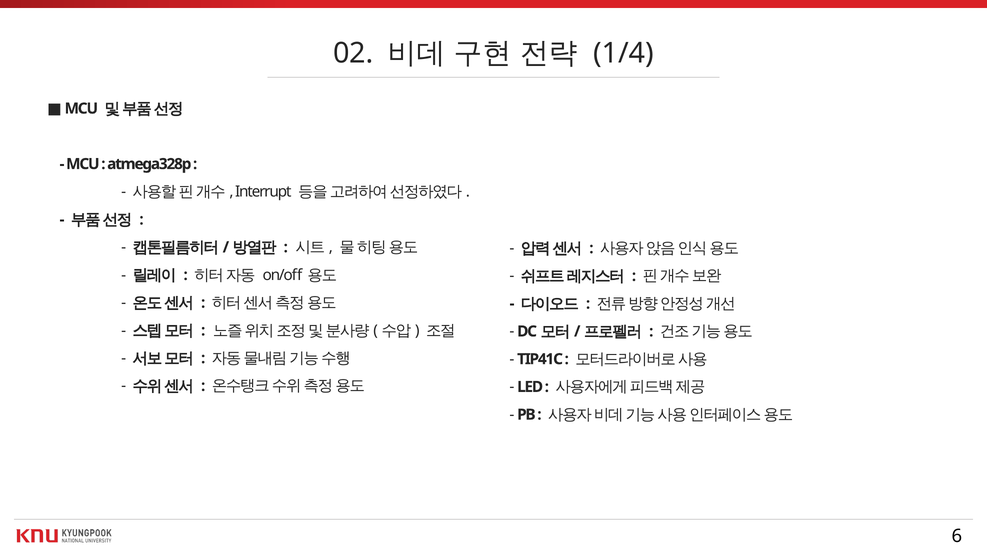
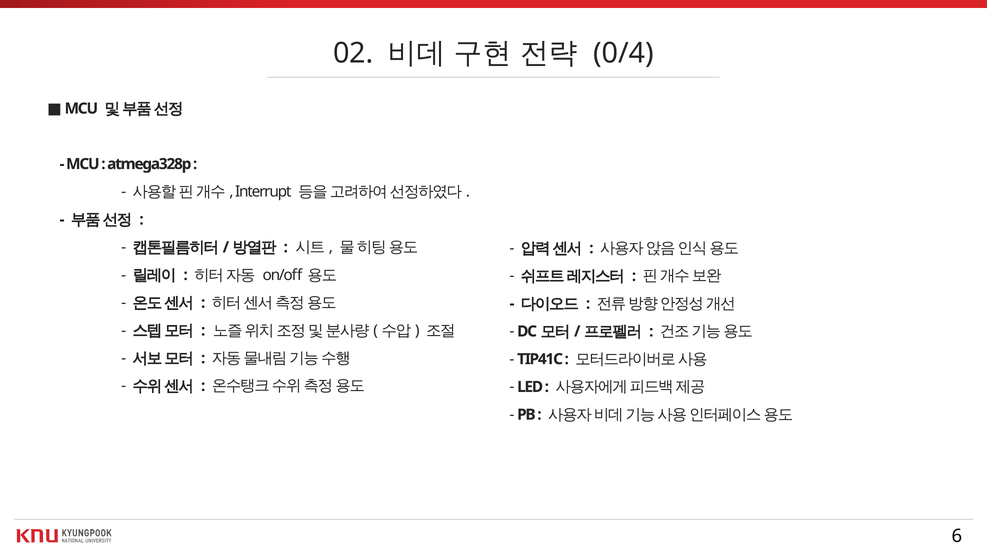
1/4: 1/4 -> 0/4
